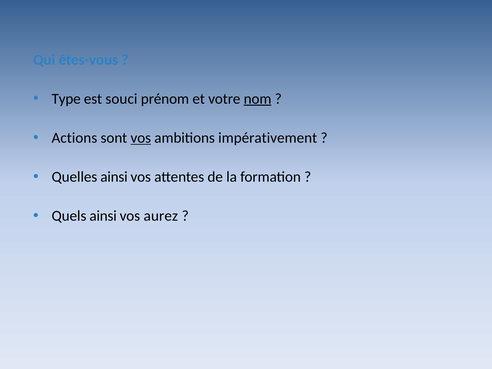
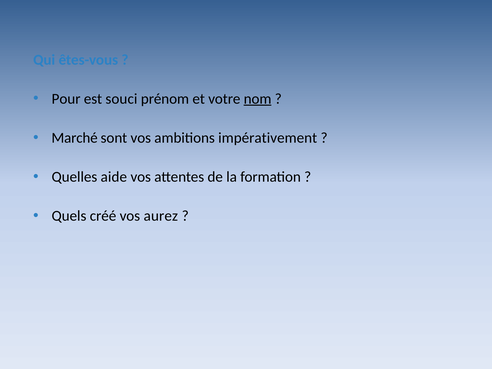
Type: Type -> Pour
Actions: Actions -> Marché
vos at (141, 138) underline: present -> none
Quelles ainsi: ainsi -> aide
Quels ainsi: ainsi -> créé
